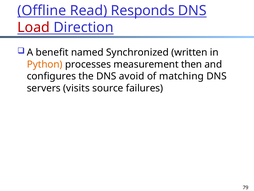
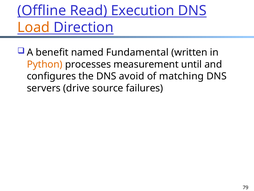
Responds: Responds -> Execution
Load colour: red -> orange
Synchronized: Synchronized -> Fundamental
then: then -> until
visits: visits -> drive
